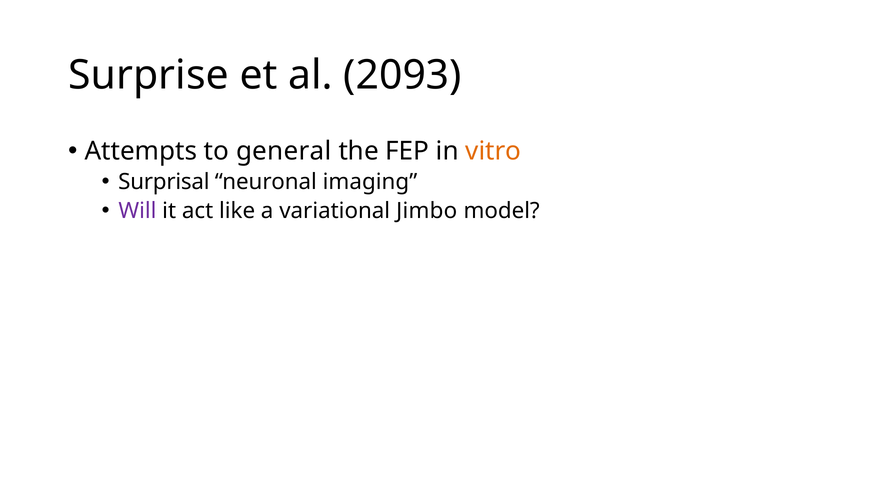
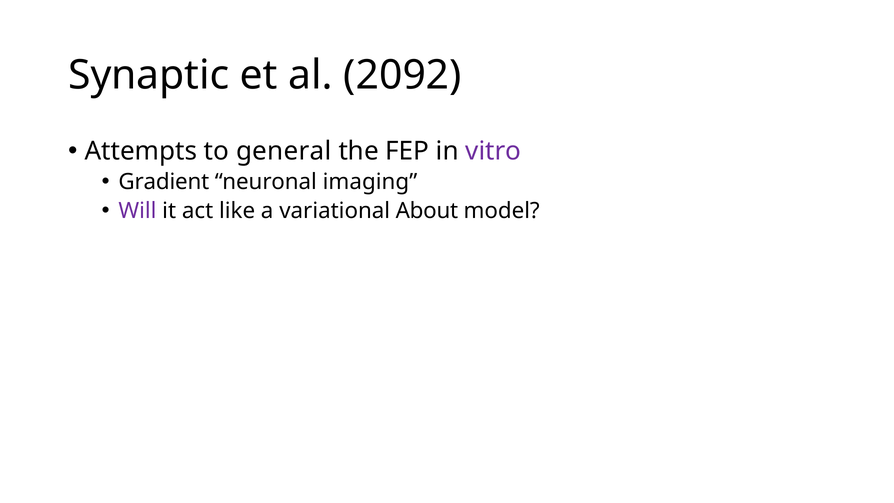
Surprise: Surprise -> Synaptic
2093: 2093 -> 2092
vitro colour: orange -> purple
Surprisal: Surprisal -> Gradient
Jimbo: Jimbo -> About
